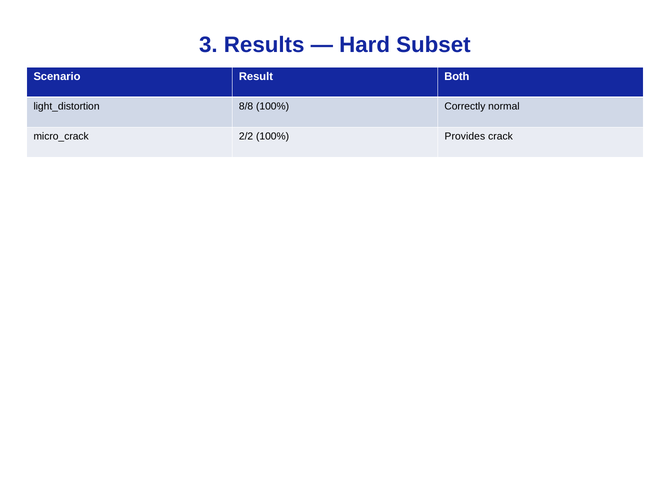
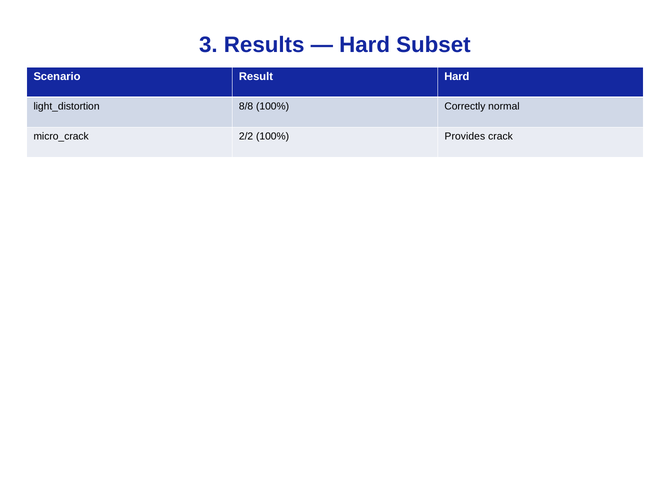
Result Both: Both -> Hard
